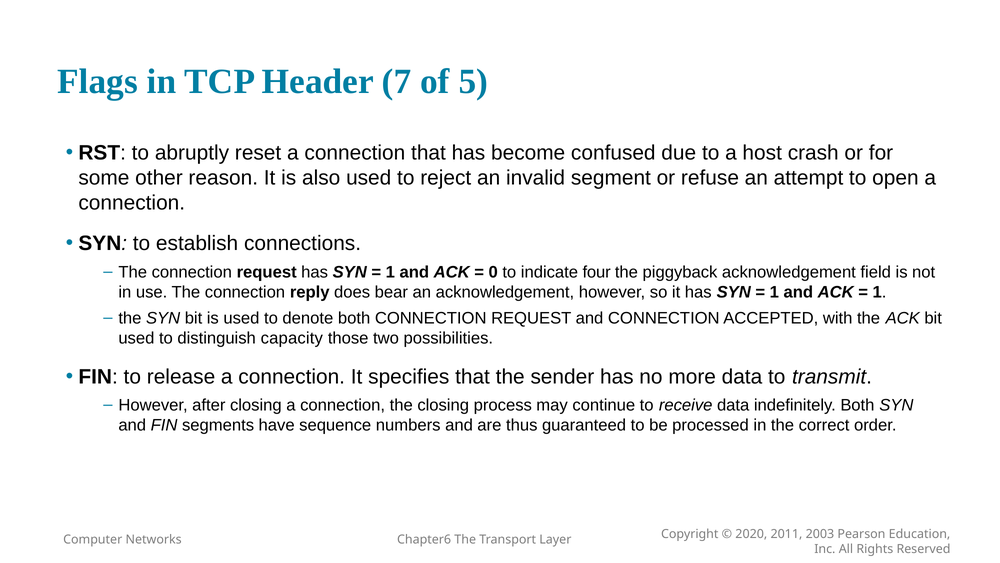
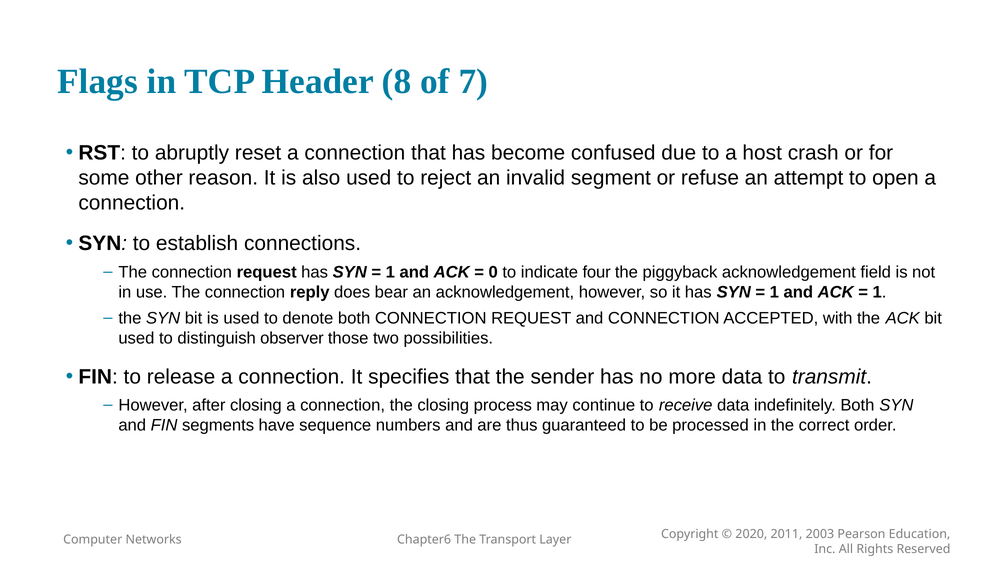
7: 7 -> 8
5: 5 -> 7
capacity: capacity -> observer
